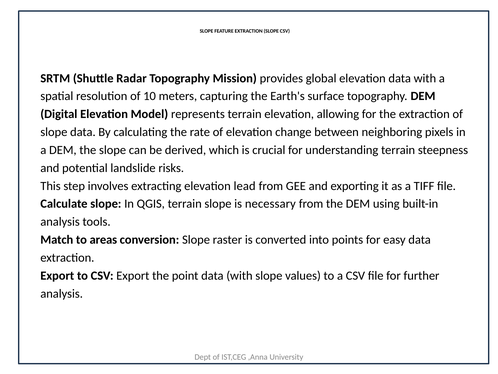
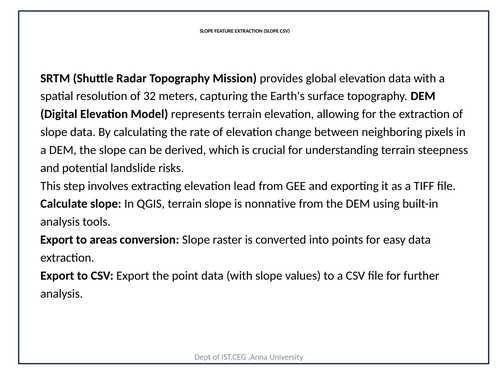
10: 10 -> 32
necessary: necessary -> nonnative
Match at (57, 239): Match -> Export
